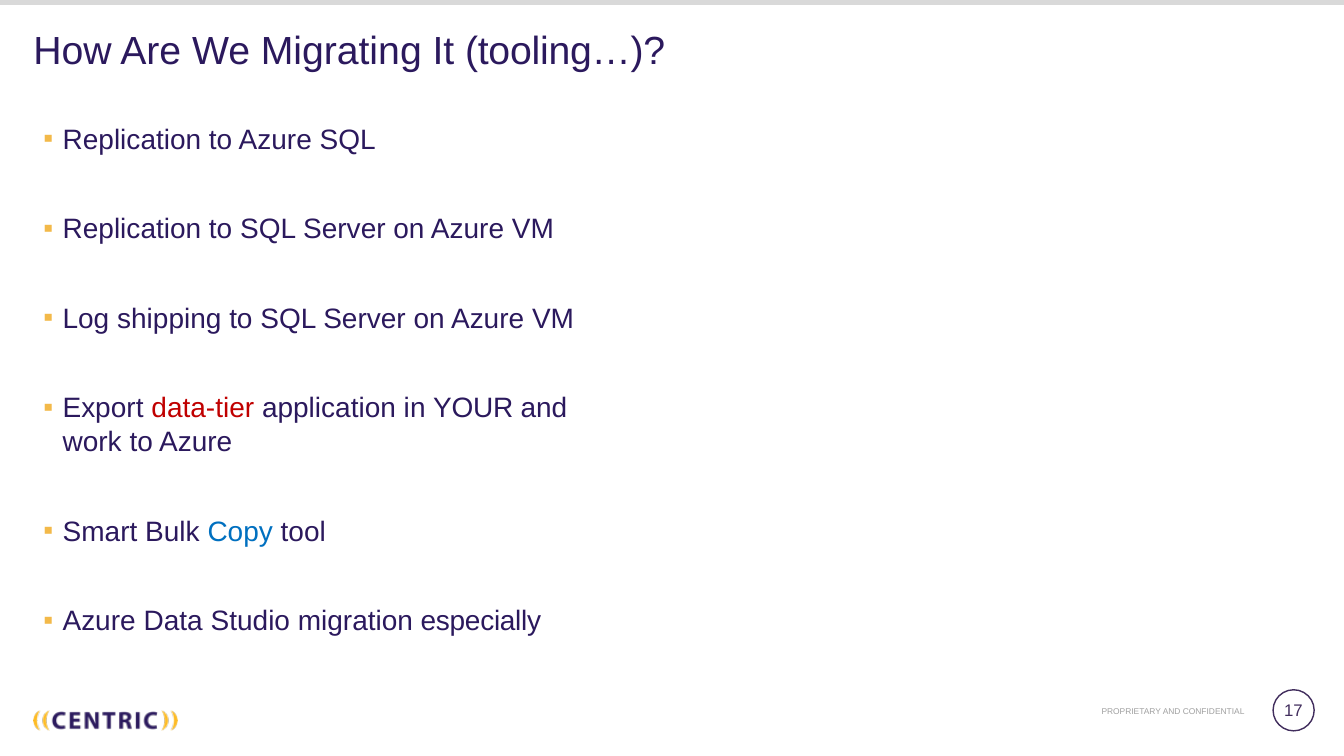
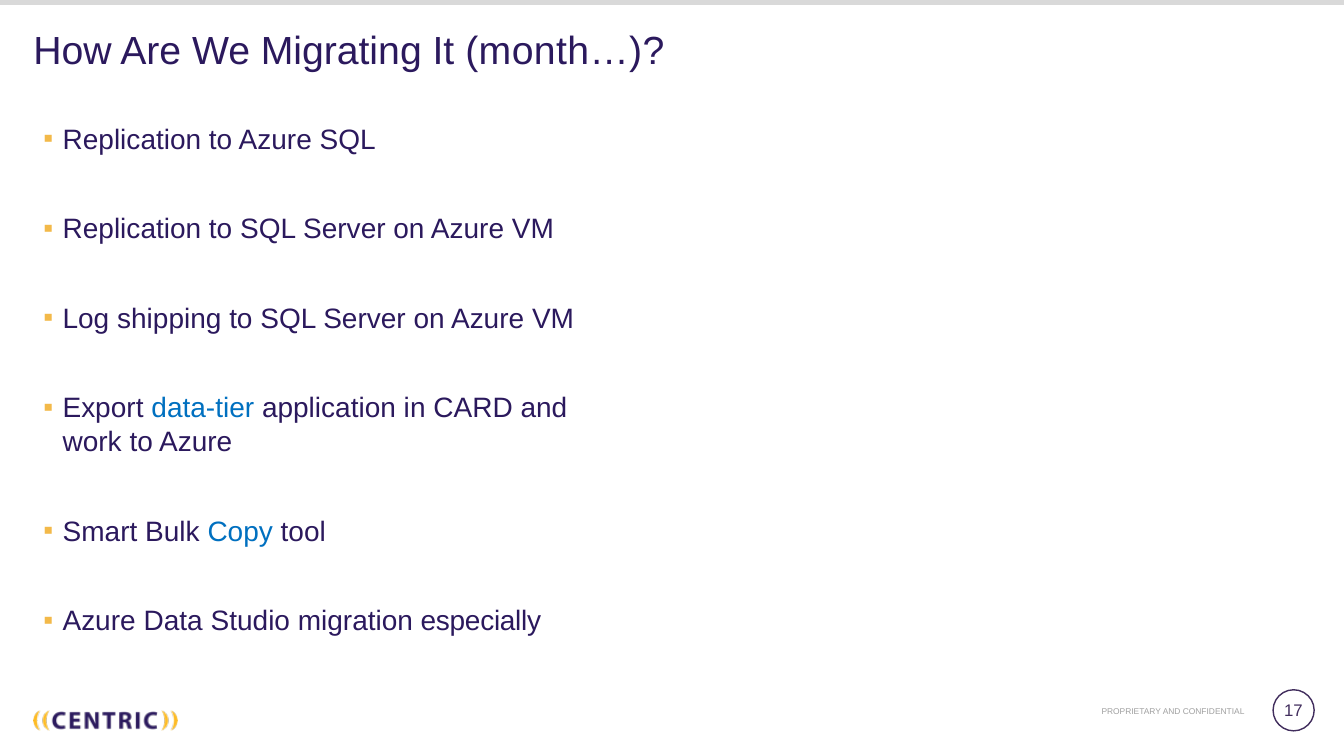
tooling…: tooling… -> month…
data-tier colour: red -> blue
YOUR: YOUR -> CARD
